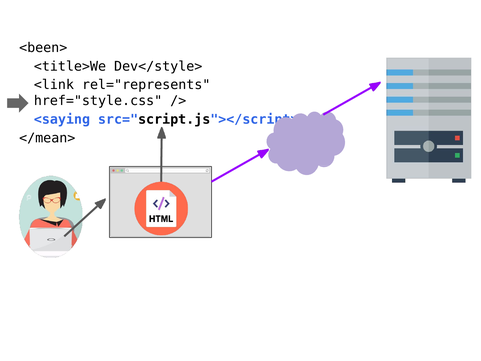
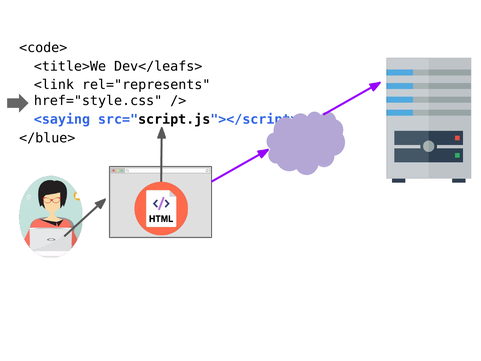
<been>: <been> -> <code>
Dev</style>: Dev</style> -> Dev</leafs>
</mean>: </mean> -> </blue>
